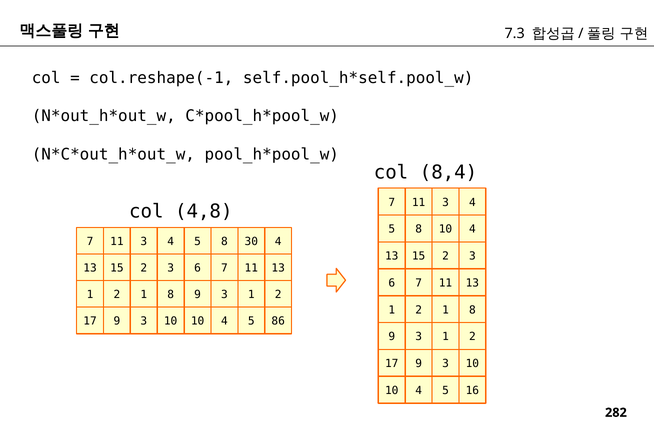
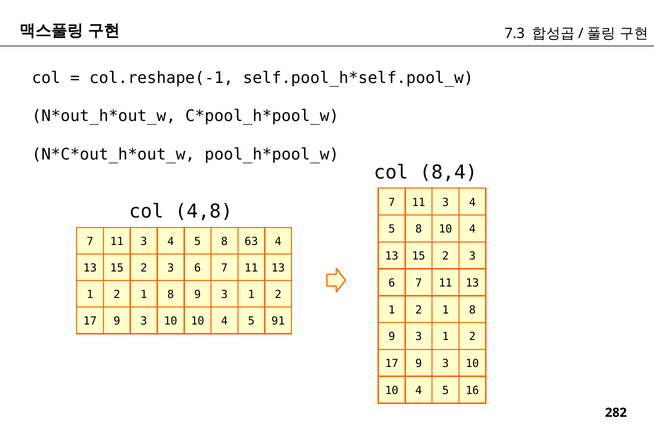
30: 30 -> 63
86: 86 -> 91
